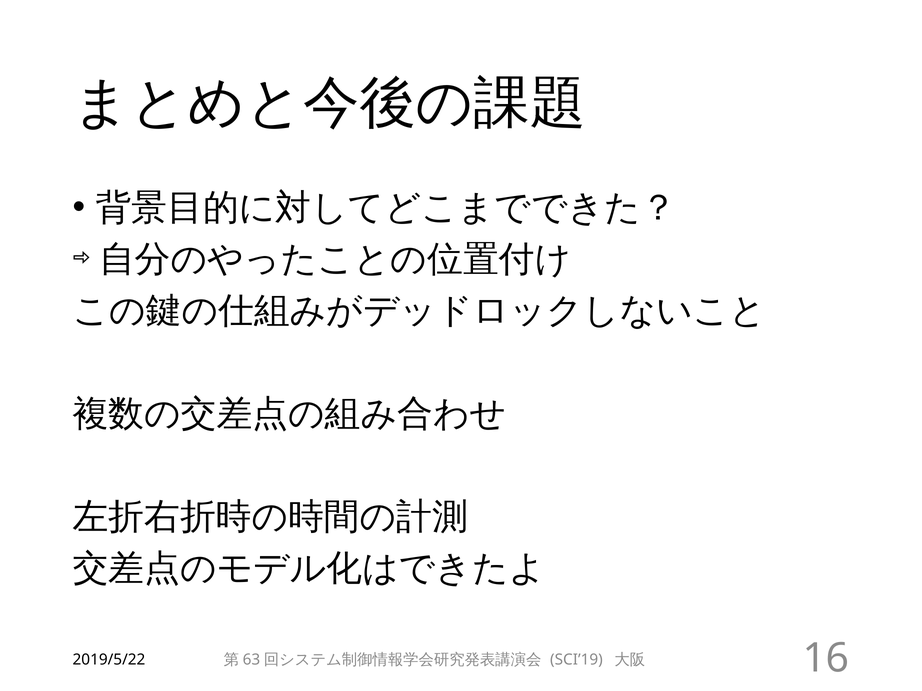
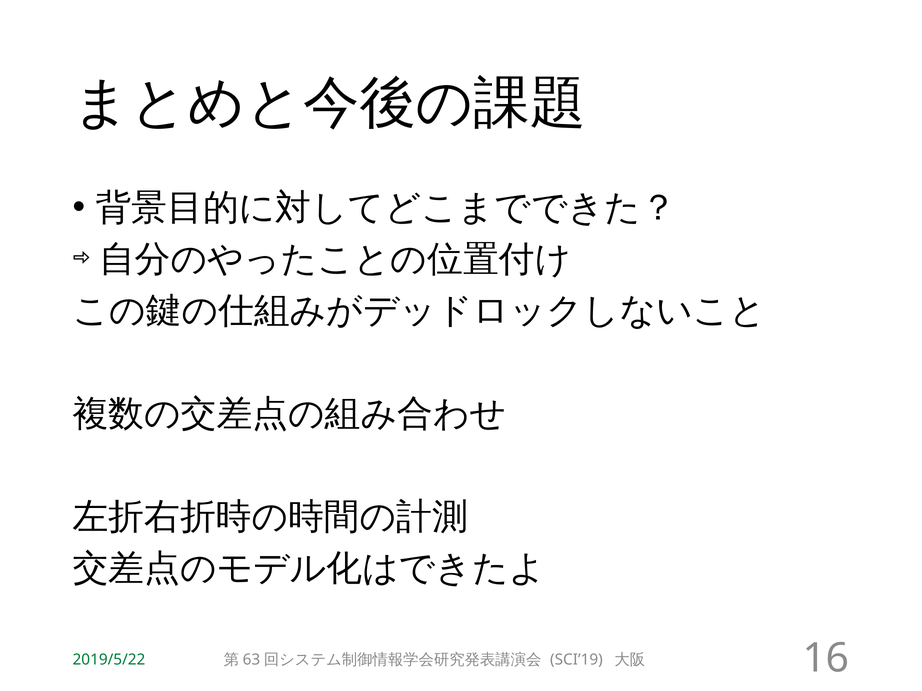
2019/5/22 colour: black -> green
